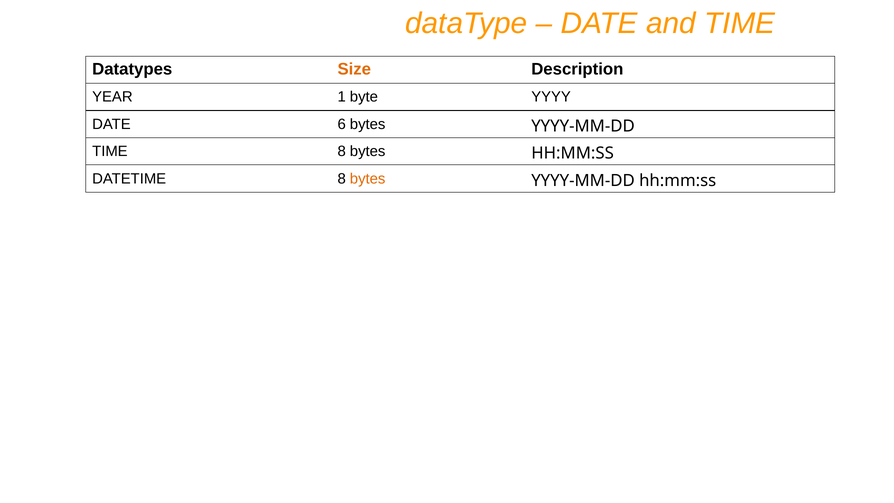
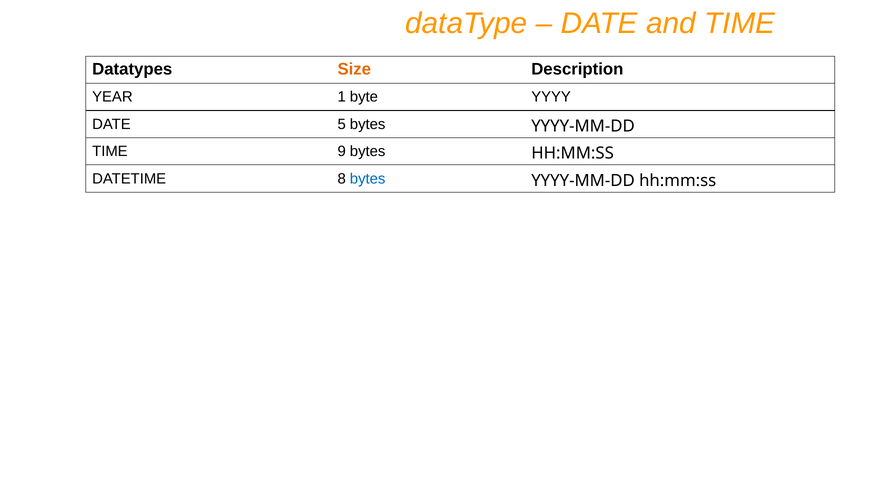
6: 6 -> 5
TIME 8: 8 -> 9
bytes at (368, 179) colour: orange -> blue
